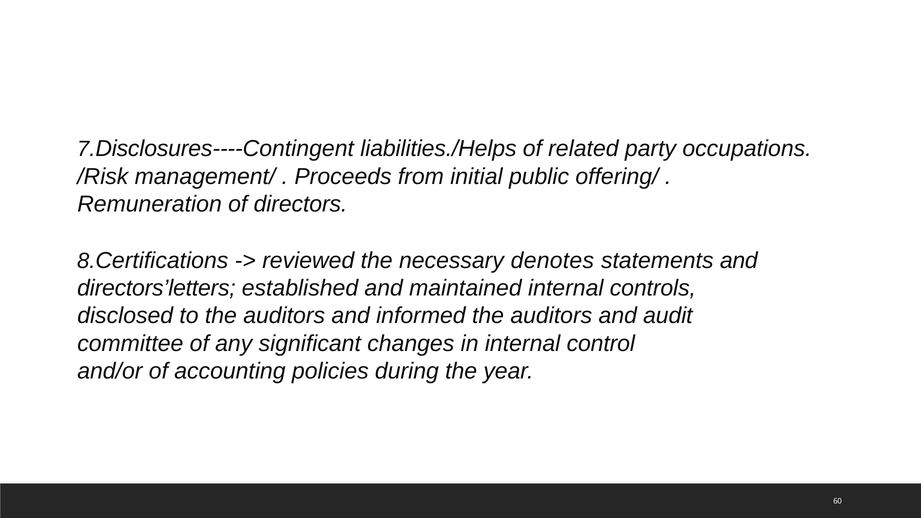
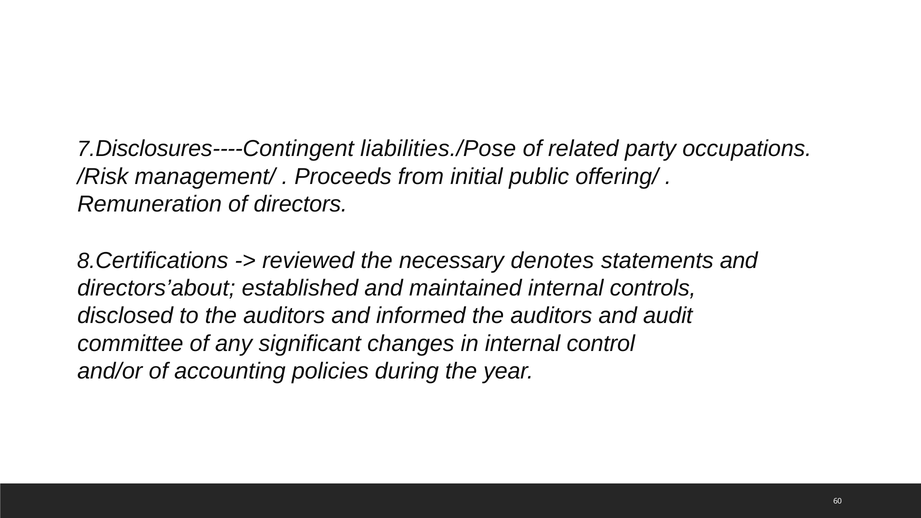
liabilities./Helps: liabilities./Helps -> liabilities./Pose
directors’letters: directors’letters -> directors’about
